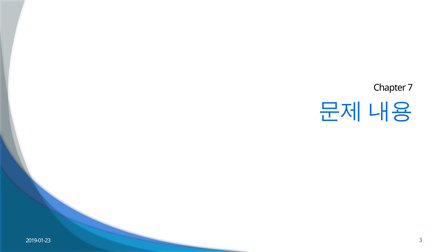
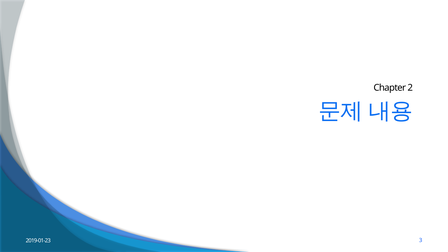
7: 7 -> 2
